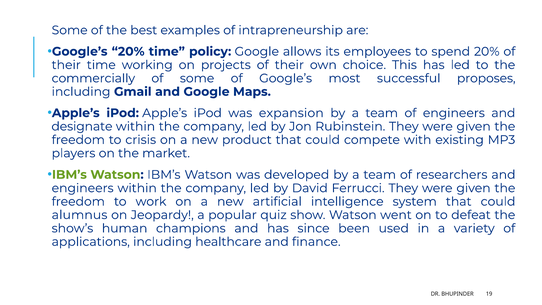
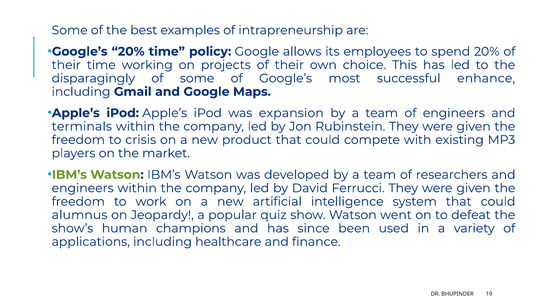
commercially: commercially -> disparagingly
proposes: proposes -> enhance
designate: designate -> terminals
